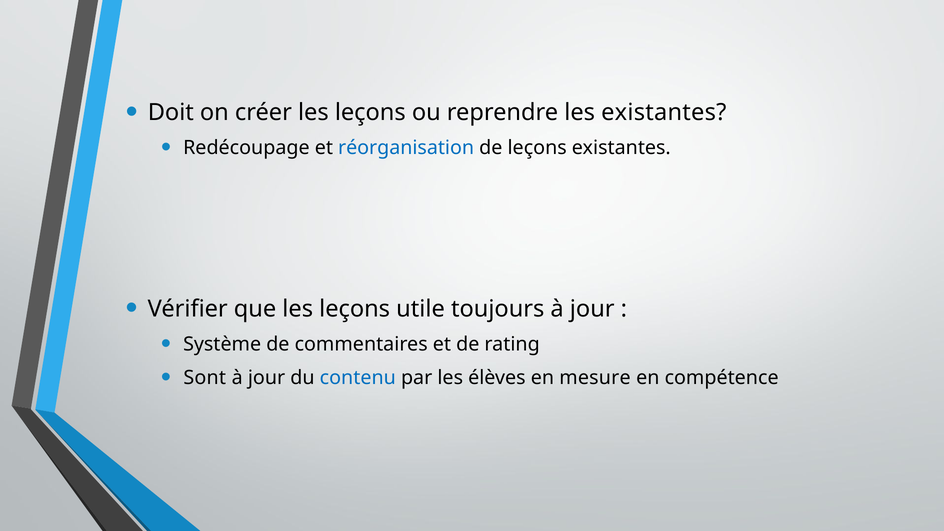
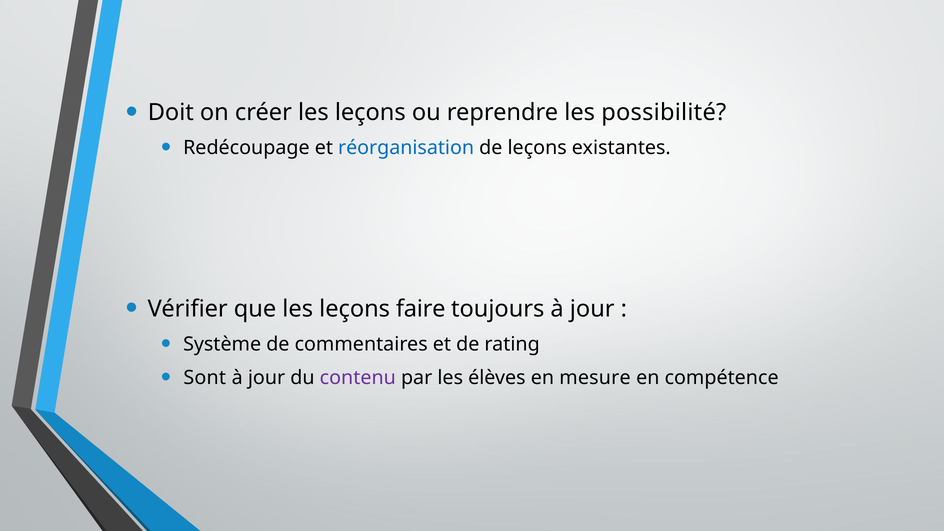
les existantes: existantes -> possibilité
utile: utile -> faire
contenu colour: blue -> purple
